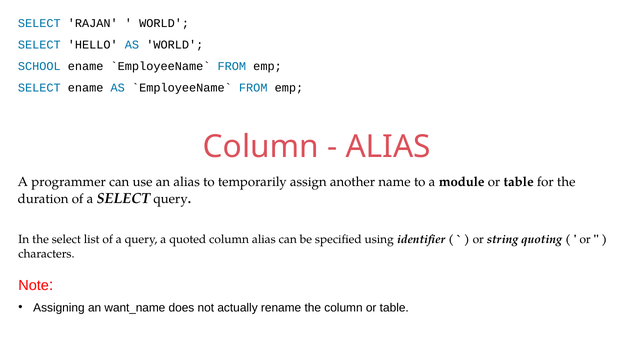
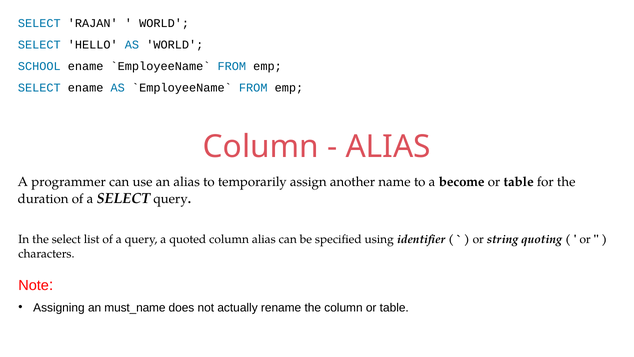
module: module -> become
want_name: want_name -> must_name
